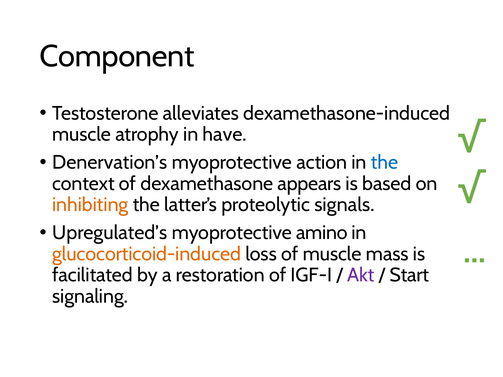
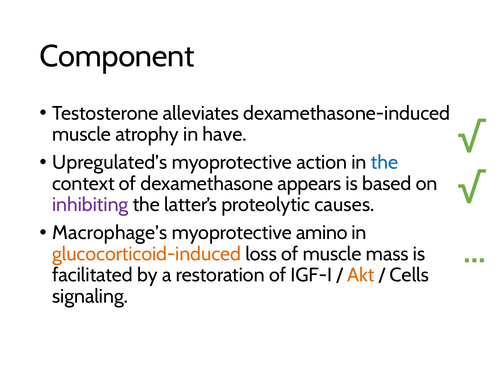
Denervation’s: Denervation’s -> Upregulated’s
inhibiting colour: orange -> purple
signals: signals -> causes
Upregulated’s: Upregulated’s -> Macrophage’s
Akt colour: purple -> orange
Start: Start -> Cells
